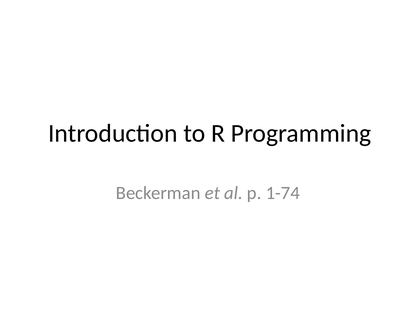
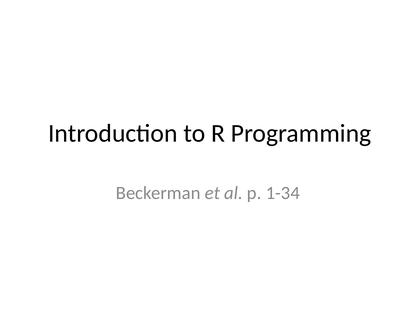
1-74: 1-74 -> 1-34
